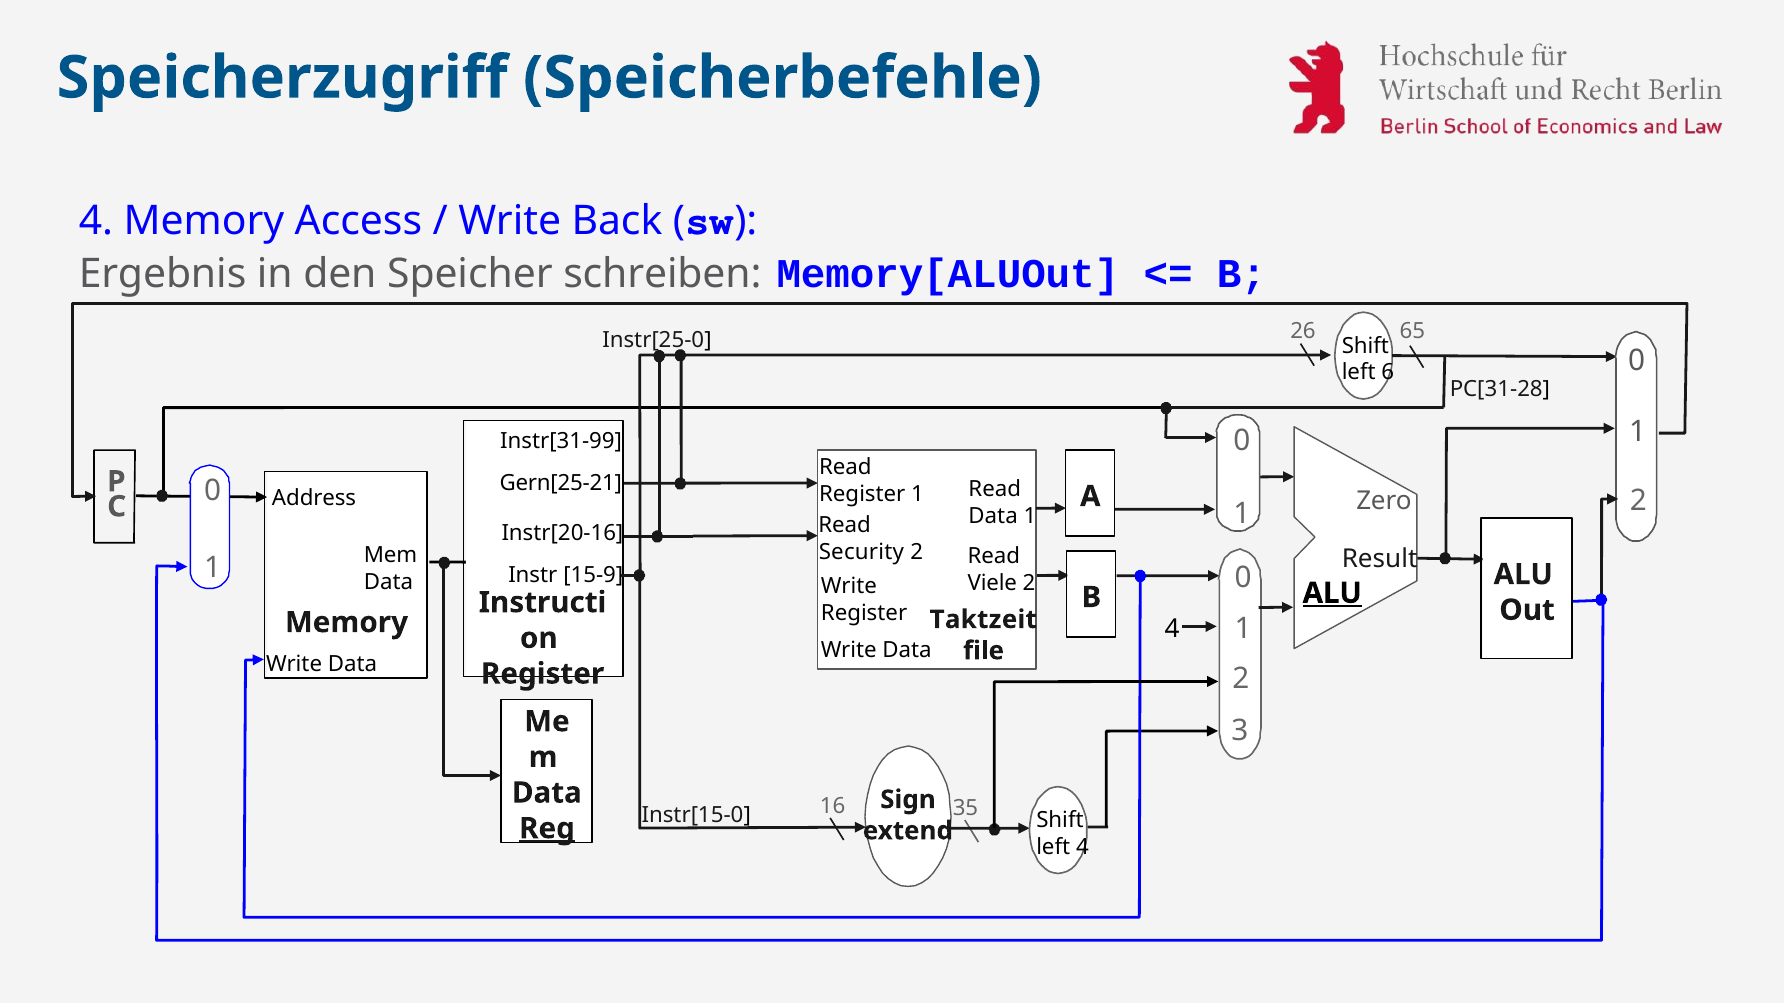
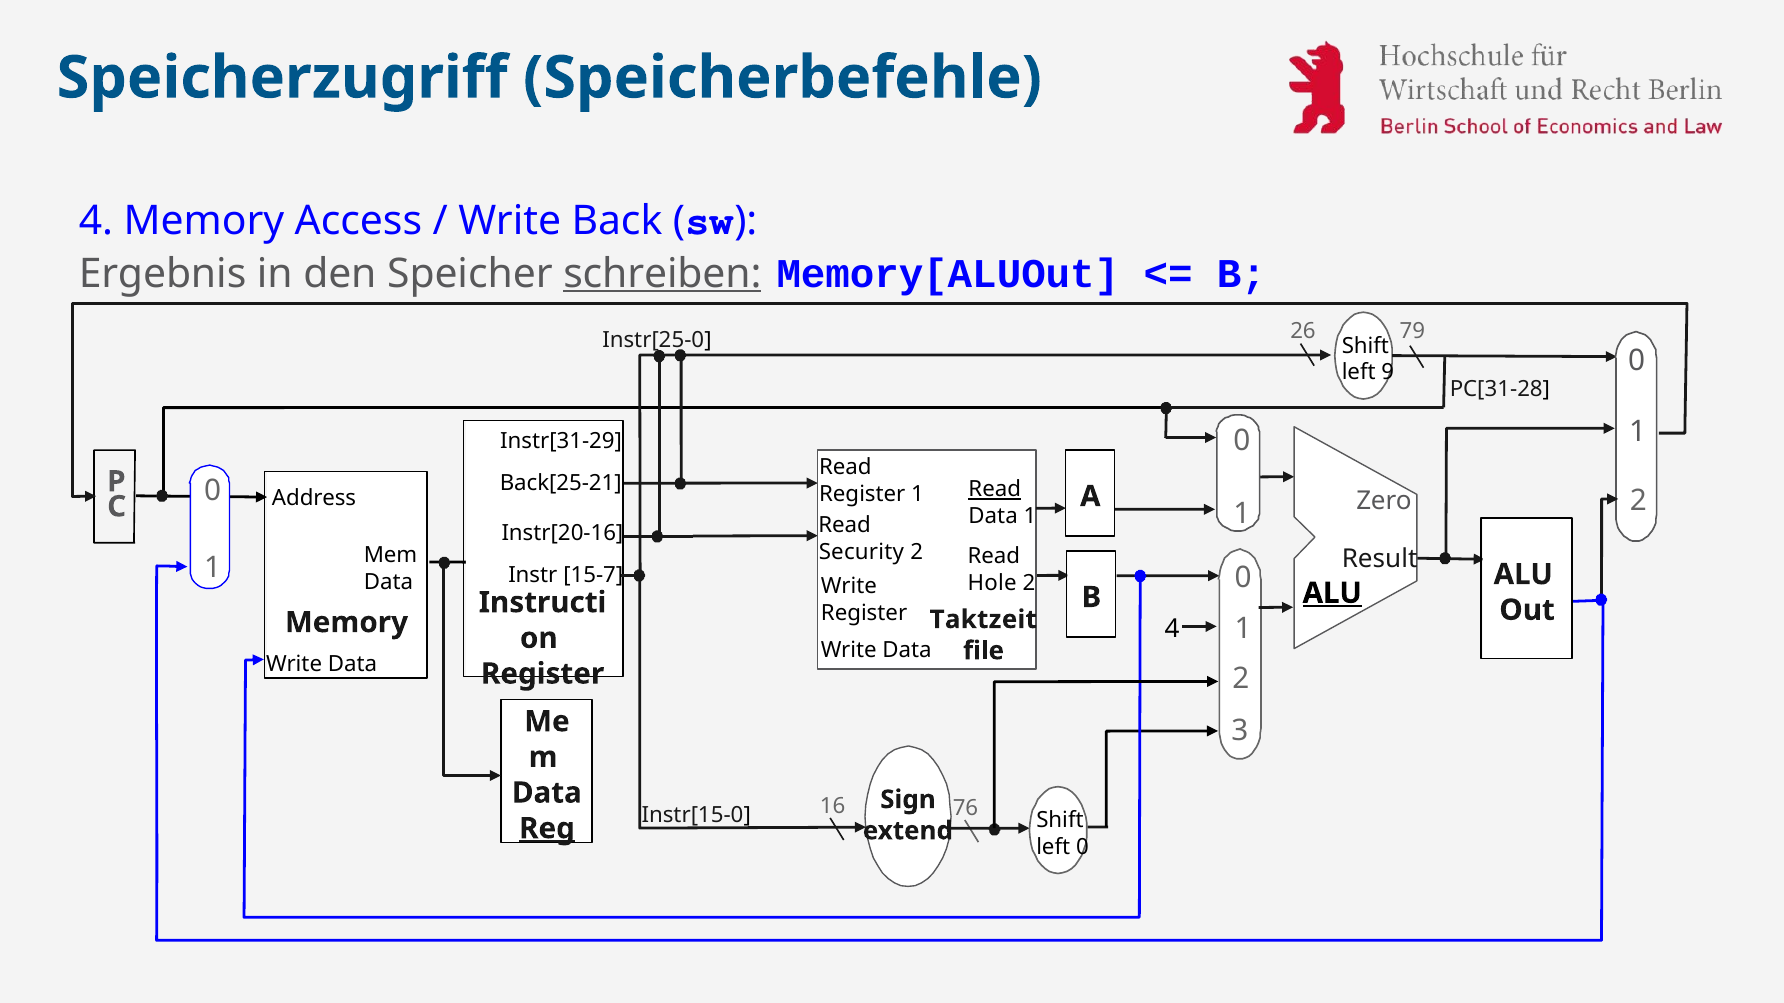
schreiben underline: none -> present
65: 65 -> 79
6: 6 -> 9
Instr[31-99: Instr[31-99 -> Instr[31-29
Gern[25-21: Gern[25-21 -> Back[25-21
Read at (995, 490) underline: none -> present
15-9: 15-9 -> 15-7
Viele: Viele -> Hole
35: 35 -> 76
left 4: 4 -> 0
